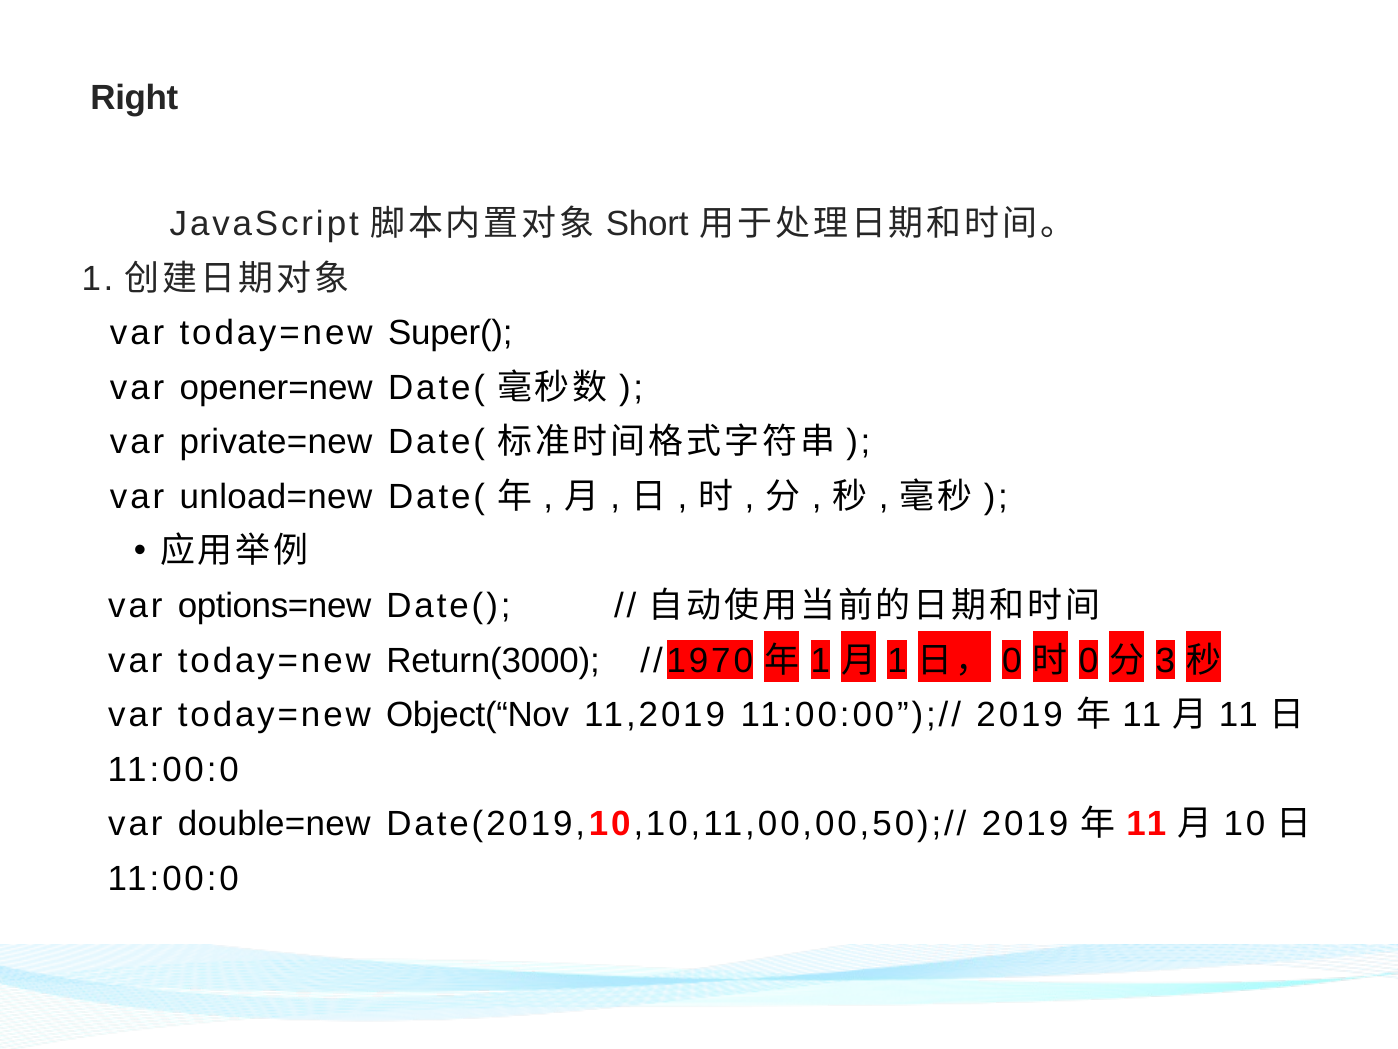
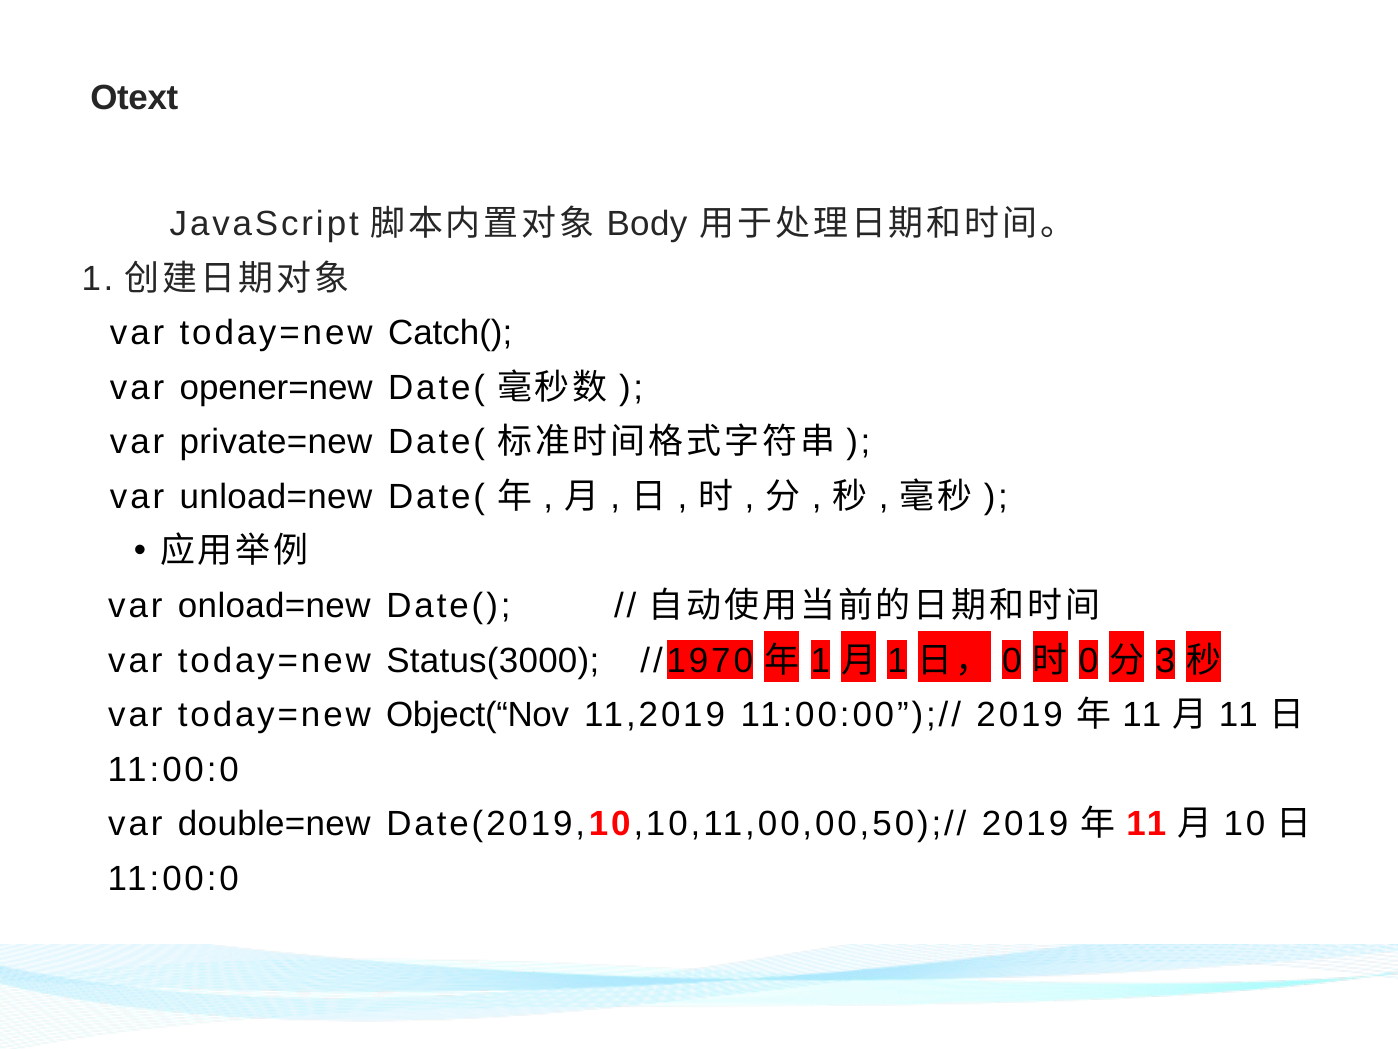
Right: Right -> Otext
Short: Short -> Body
Super(: Super( -> Catch(
options=new: options=new -> onload=new
Return(3000: Return(3000 -> Status(3000
